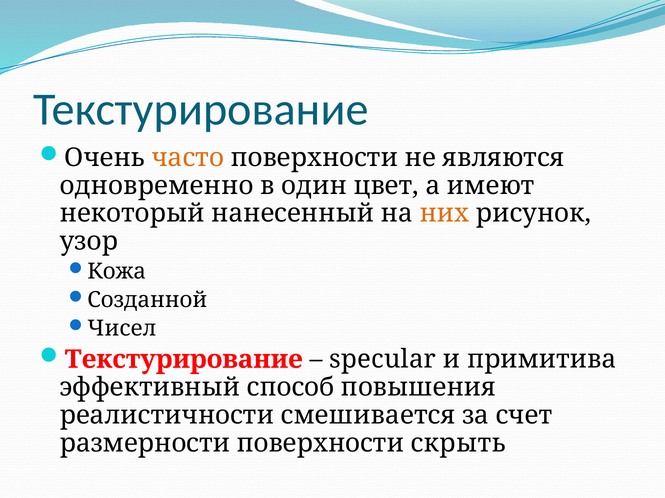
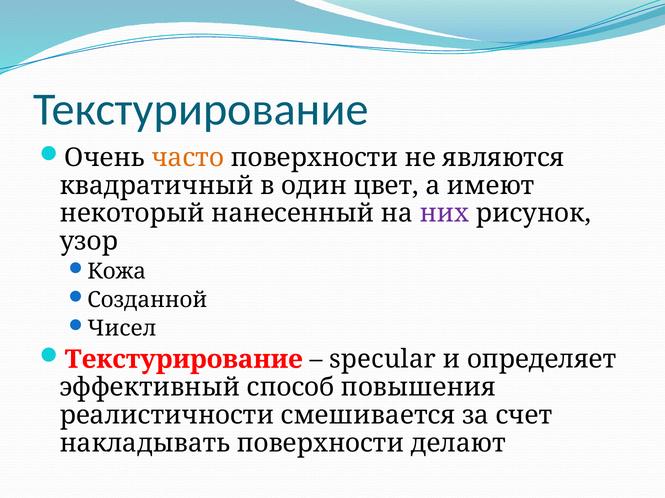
одновременно: одновременно -> квадратичный
них colour: orange -> purple
примитива: примитива -> определяет
размерности: размерности -> накладывать
скрыть: скрыть -> делают
